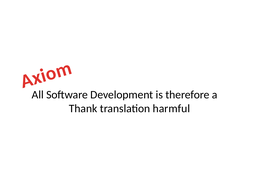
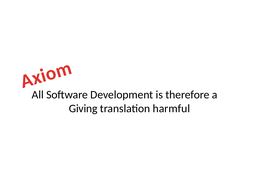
Thank: Thank -> Giving
